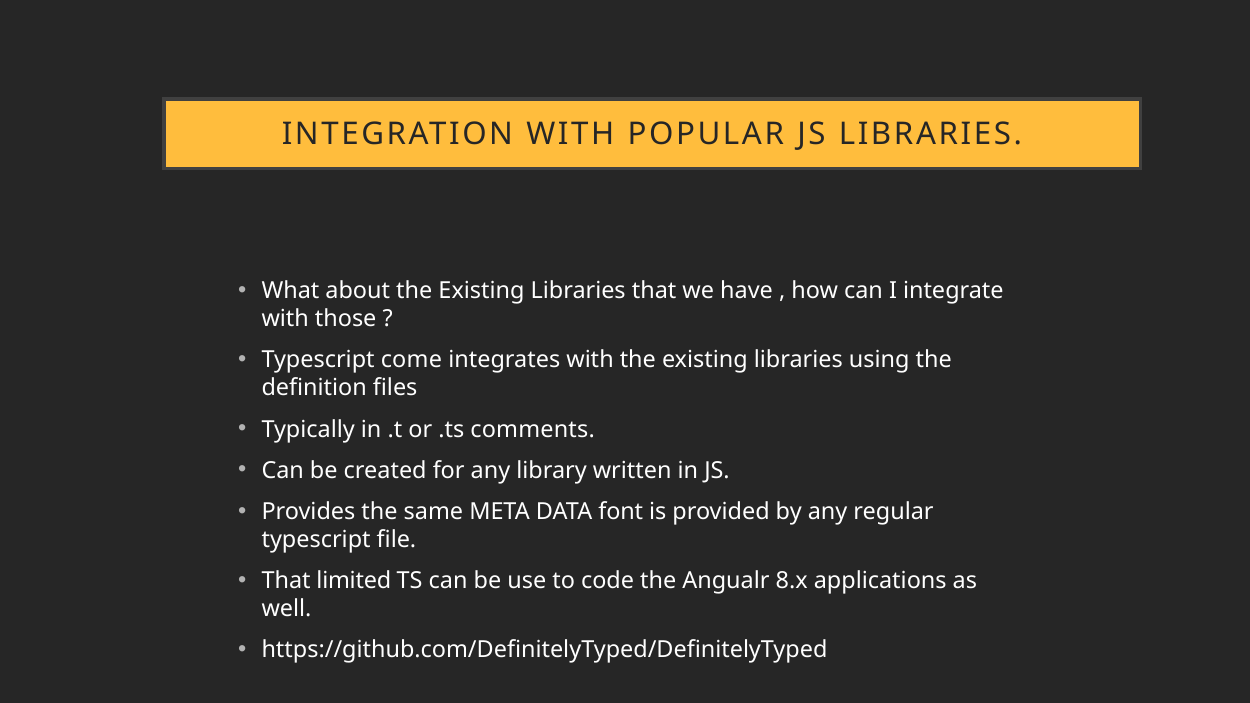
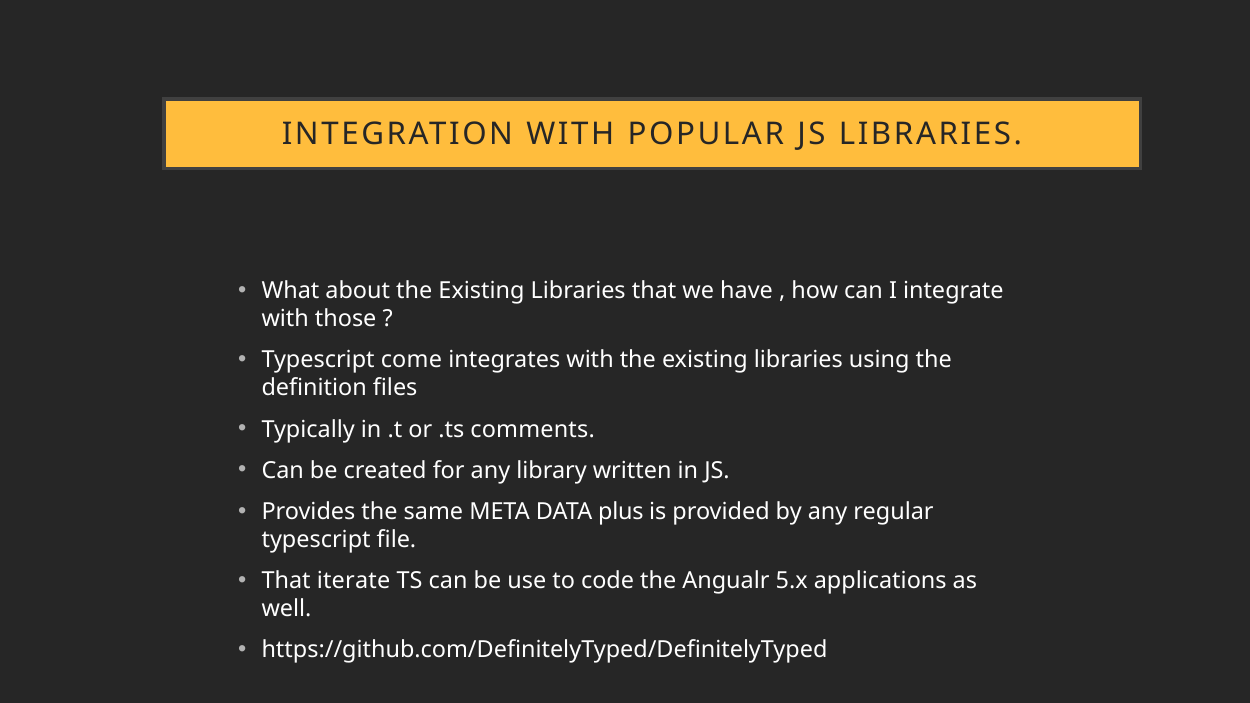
font: font -> plus
limited: limited -> iterate
8.x: 8.x -> 5.x
